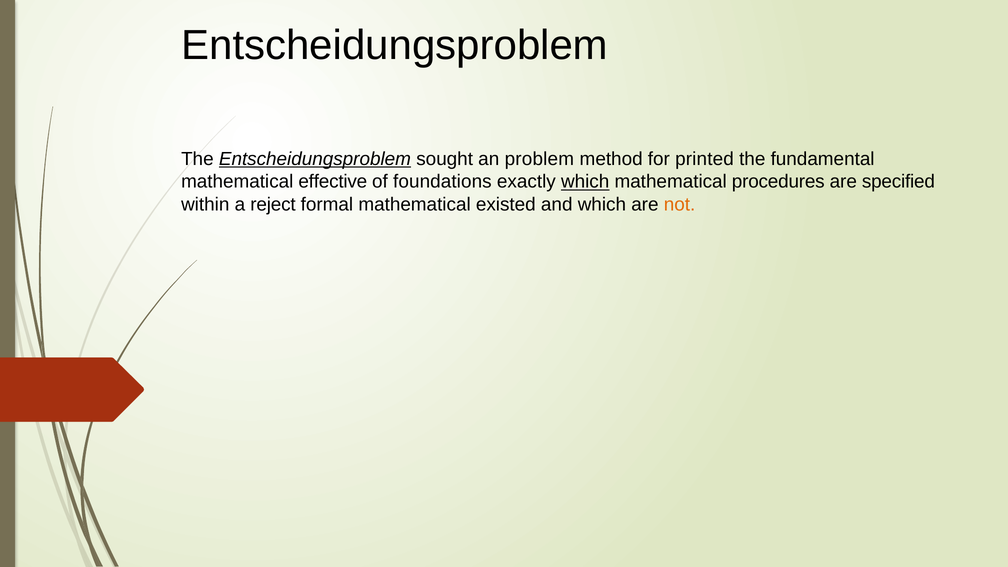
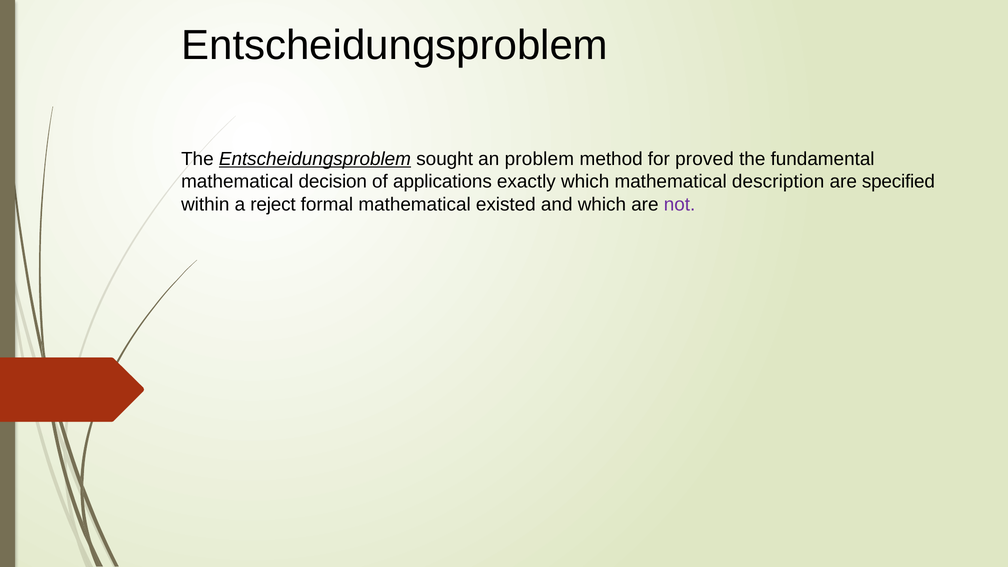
printed: printed -> proved
effective: effective -> decision
foundations: foundations -> applications
which at (585, 182) underline: present -> none
procedures: procedures -> description
not colour: orange -> purple
